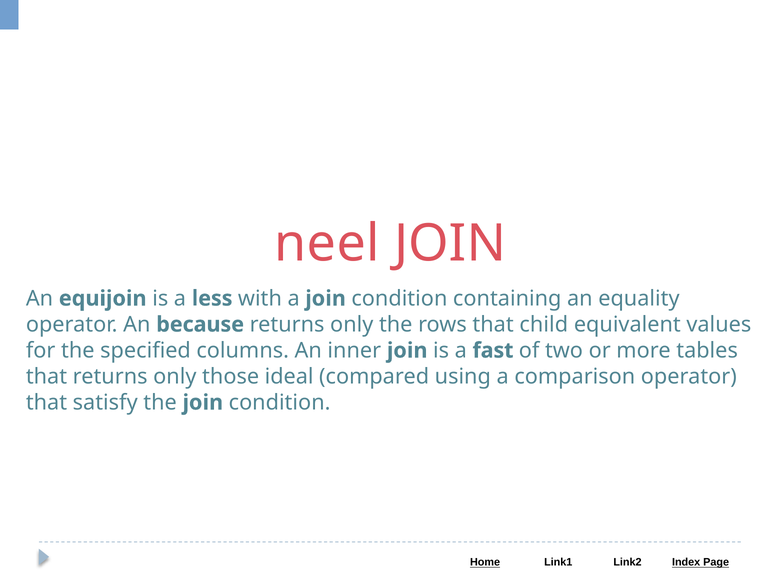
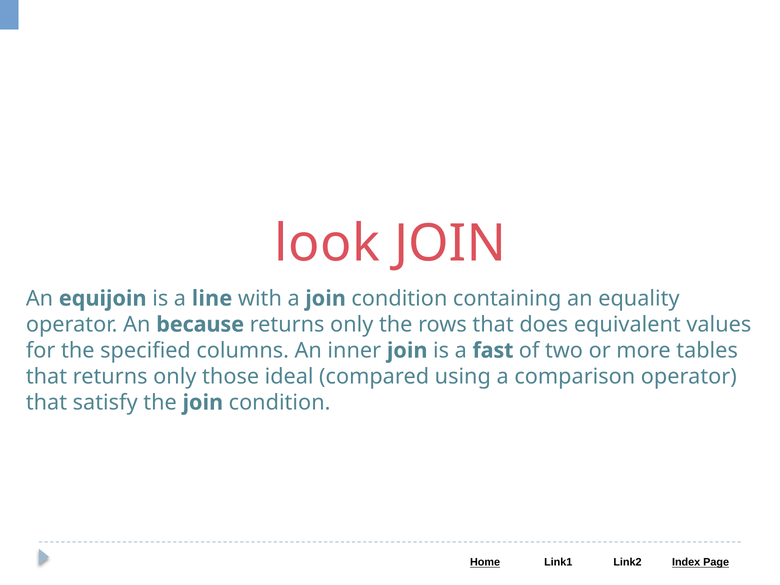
neel: neel -> look
less: less -> line
child: child -> does
